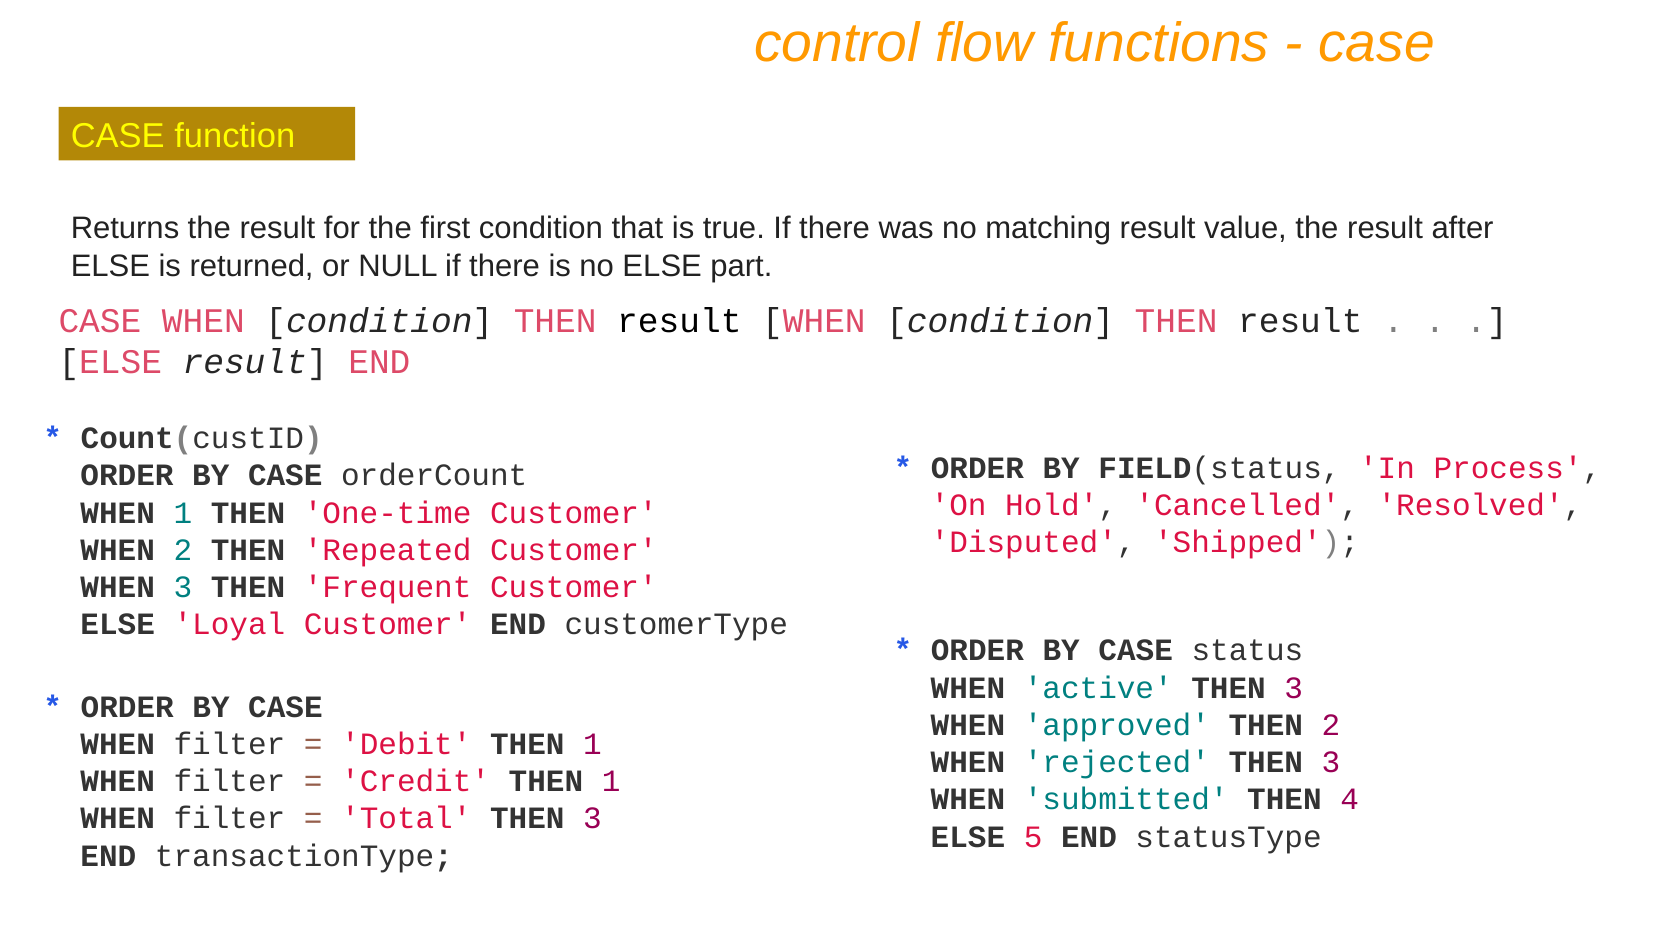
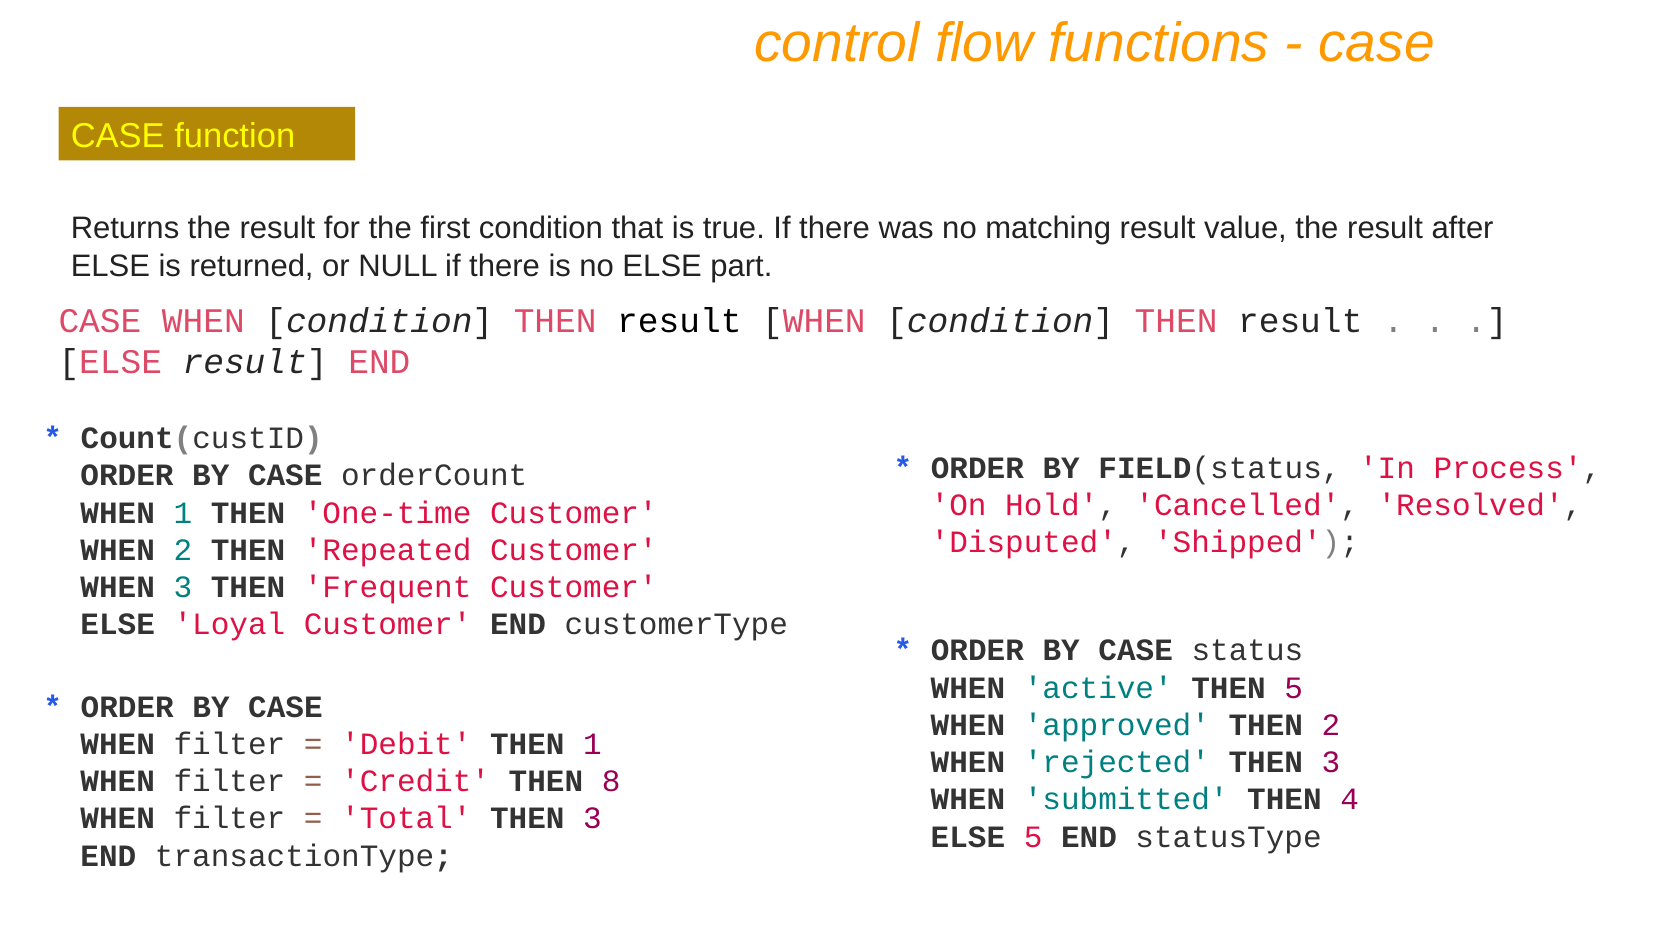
active THEN 3: 3 -> 5
Credit THEN 1: 1 -> 8
